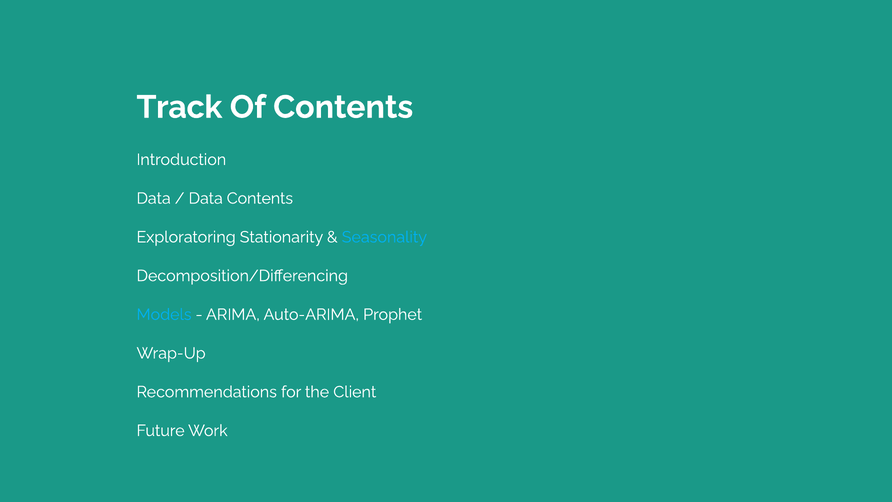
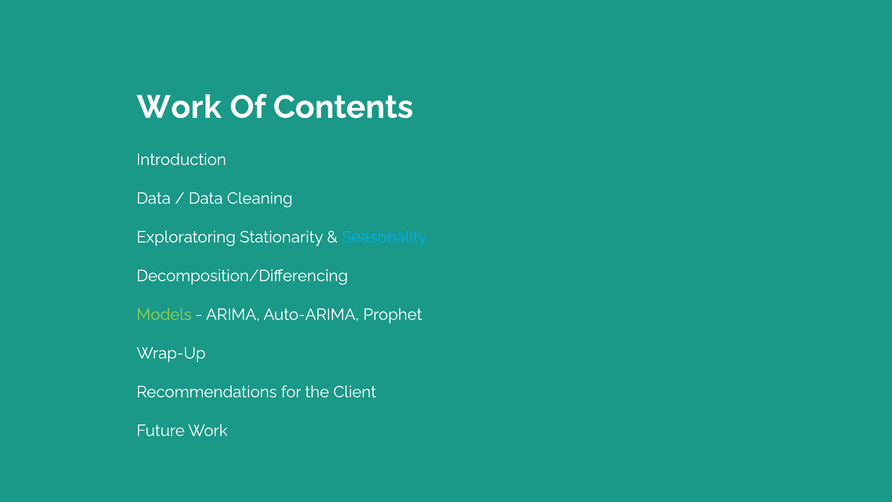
Track at (179, 107): Track -> Work
Data Contents: Contents -> Cleaning
Models colour: light blue -> light green
